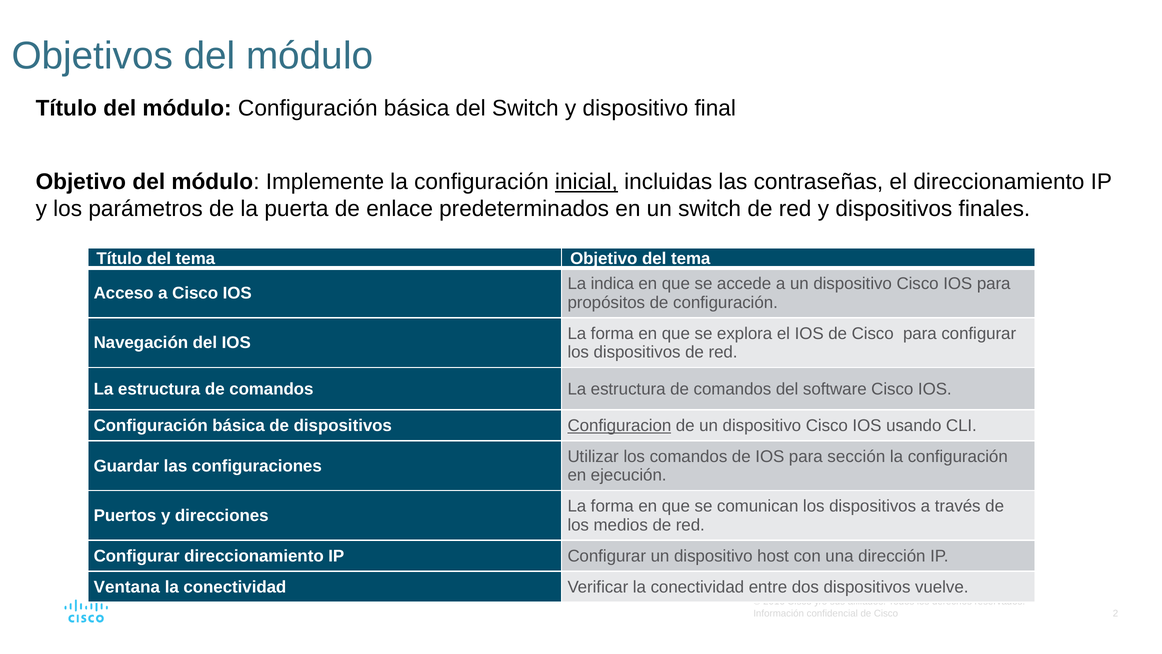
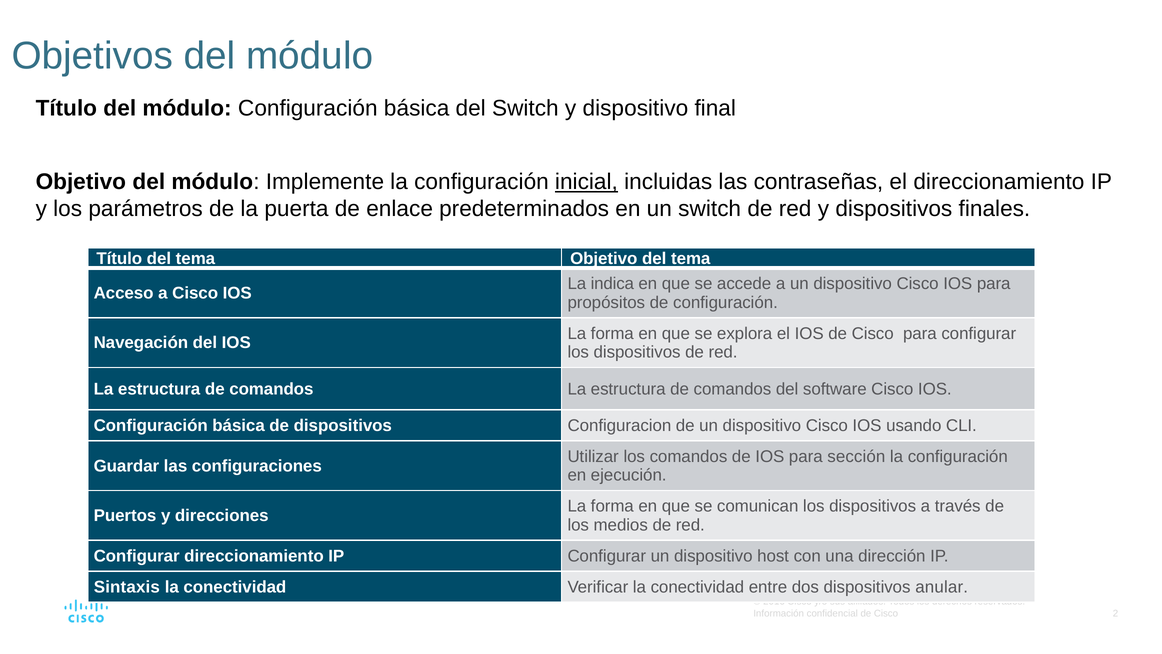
Configuracion underline: present -> none
Ventana: Ventana -> Sintaxis
vuelve: vuelve -> anular
